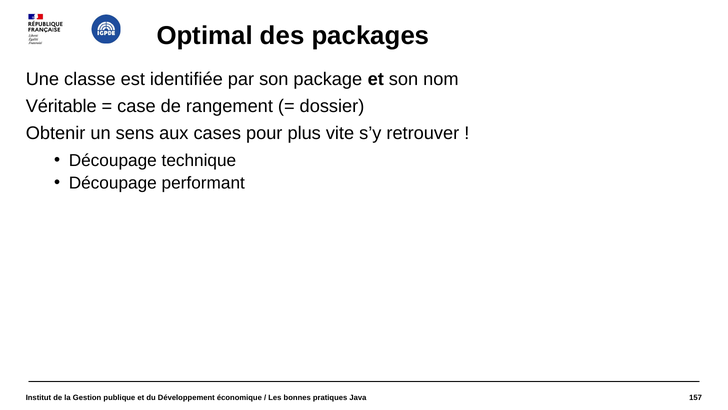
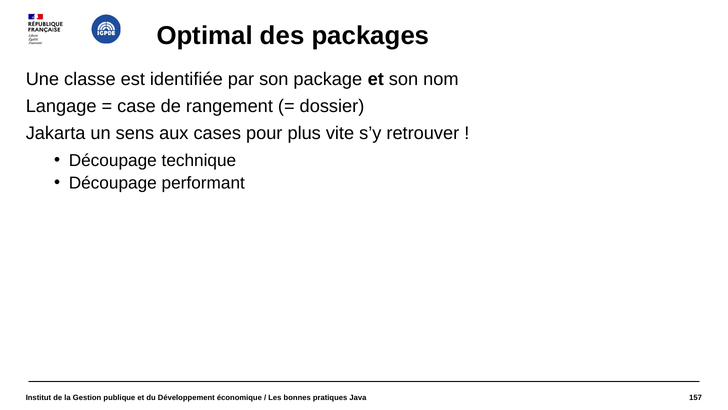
Véritable: Véritable -> Langage
Obtenir: Obtenir -> Jakarta
